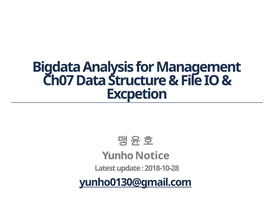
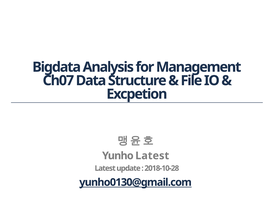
Yunho Notice: Notice -> Latest
